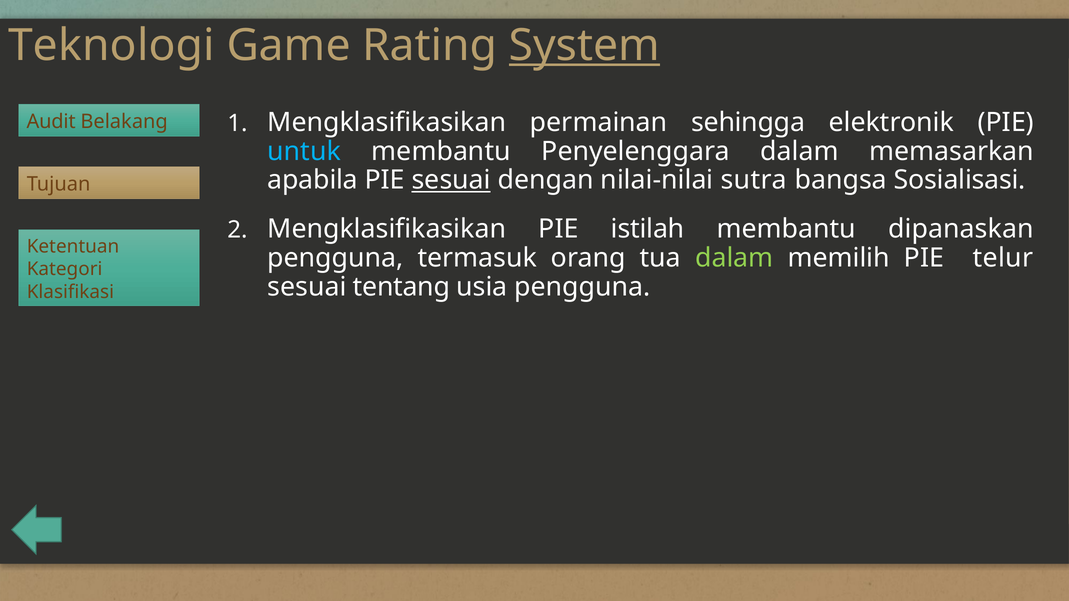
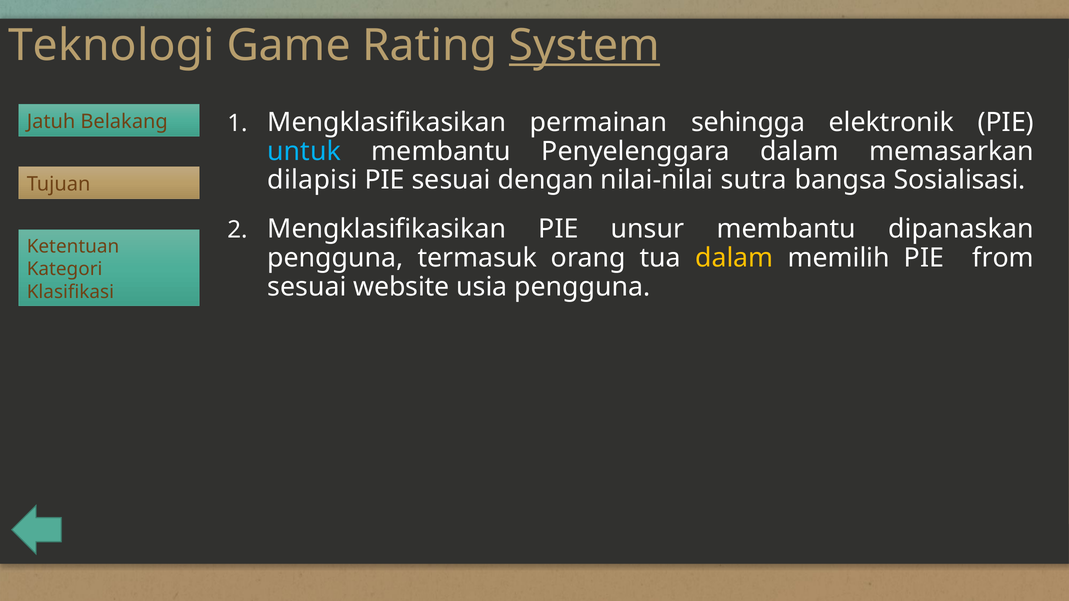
Audit: Audit -> Jatuh
apabila: apabila -> dilapisi
sesuai at (451, 180) underline: present -> none
istilah: istilah -> unsur
dalam at (734, 258) colour: light green -> yellow
telur: telur -> from
tentang: tentang -> website
